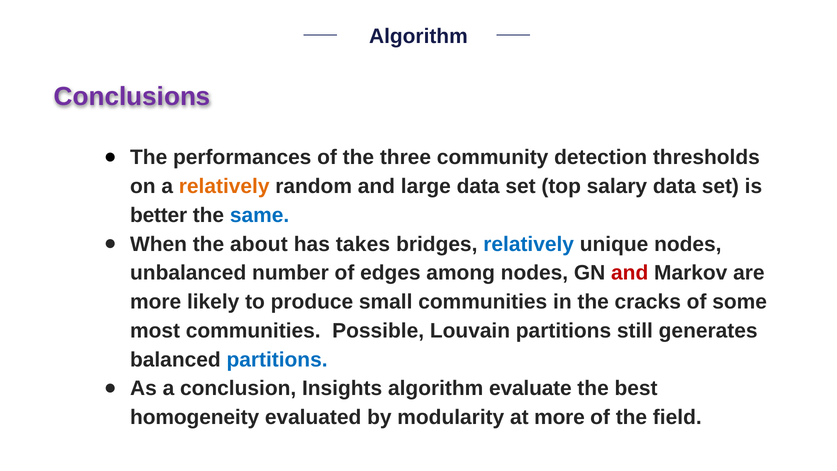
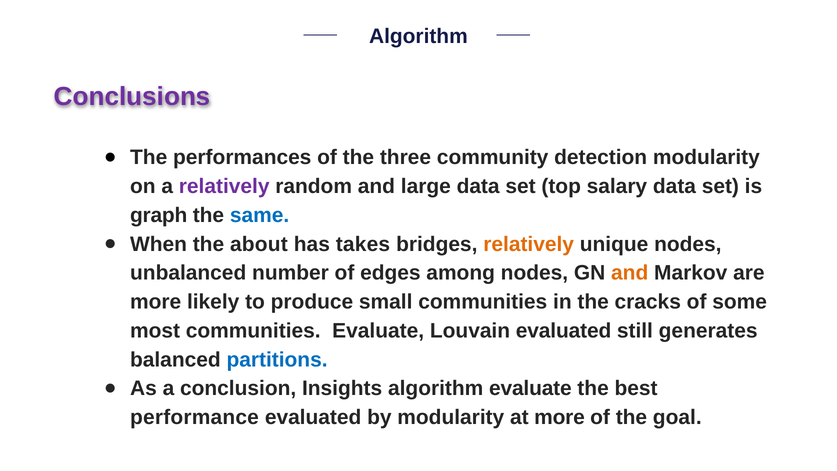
detection thresholds: thresholds -> modularity
relatively at (224, 186) colour: orange -> purple
better: better -> graph
relatively at (529, 244) colour: blue -> orange
and at (630, 273) colour: red -> orange
communities Possible: Possible -> Evaluate
Louvain partitions: partitions -> evaluated
homogeneity: homogeneity -> performance
field: field -> goal
